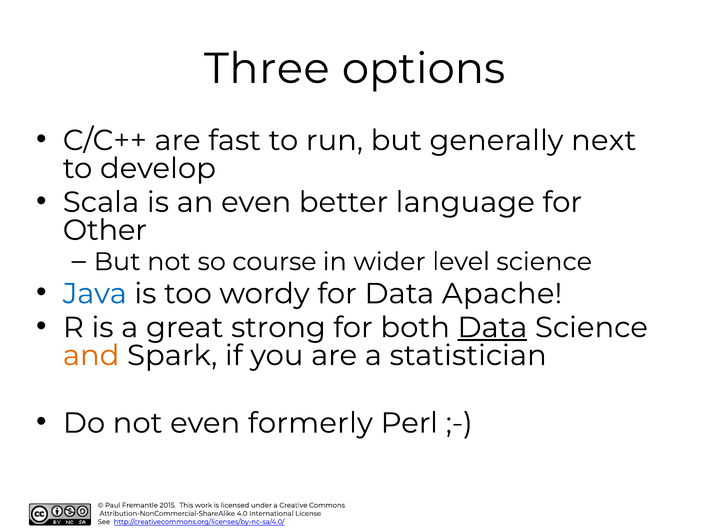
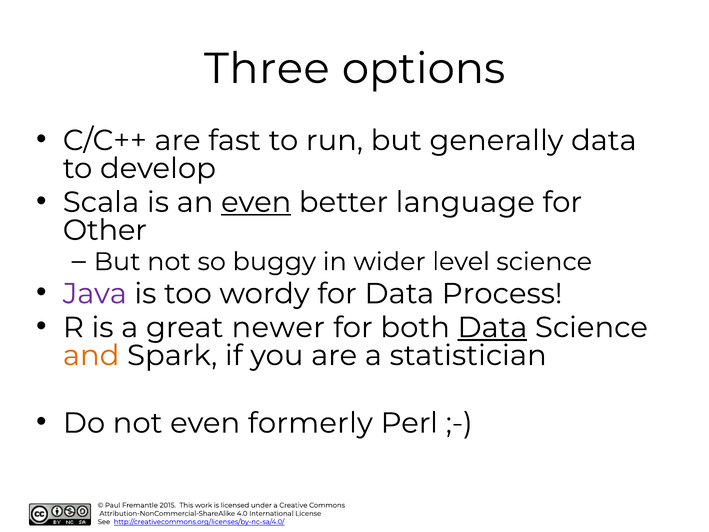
generally next: next -> data
even at (256, 202) underline: none -> present
course: course -> buggy
Java colour: blue -> purple
Apache: Apache -> Process
strong: strong -> newer
